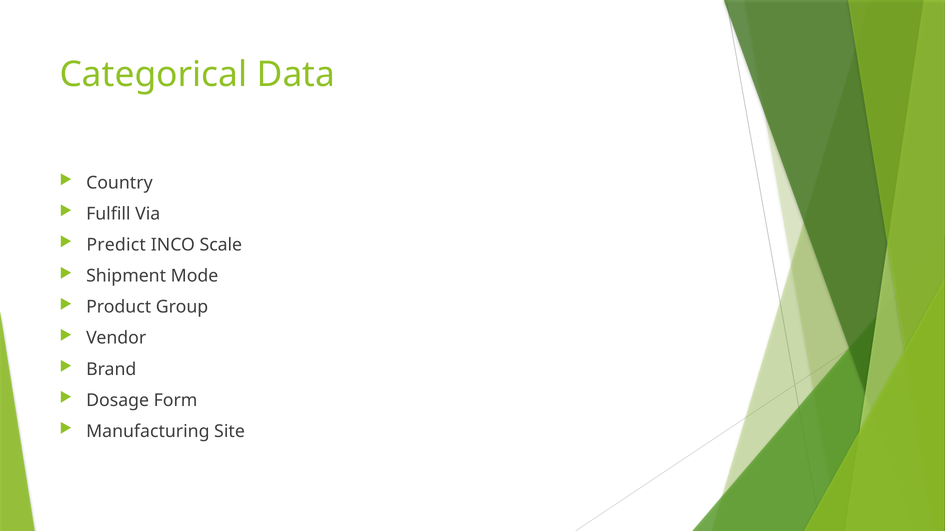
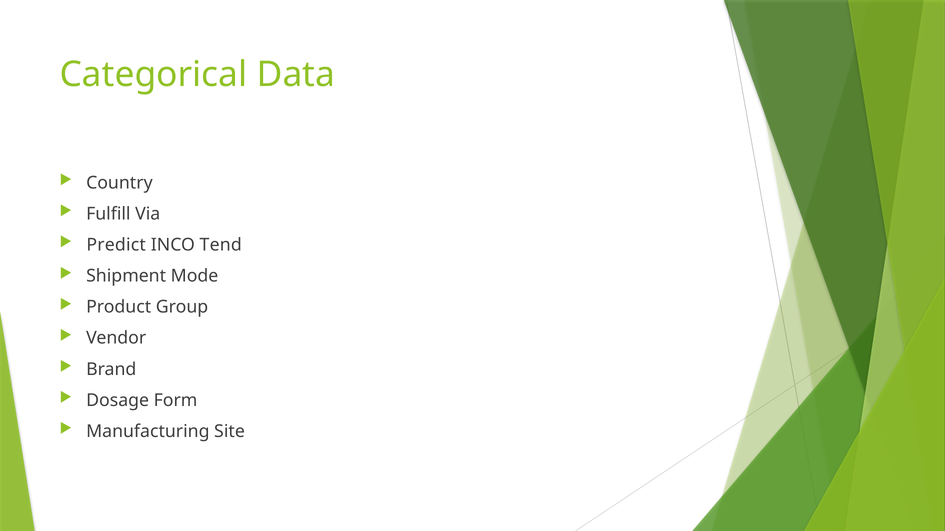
Scale: Scale -> Tend
